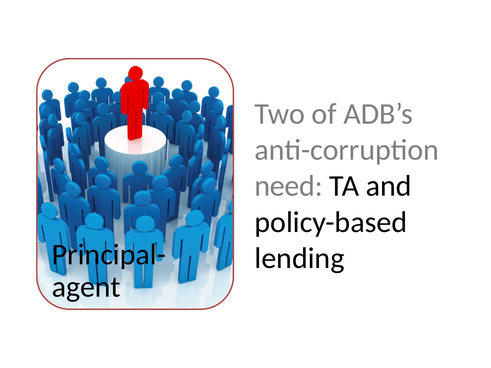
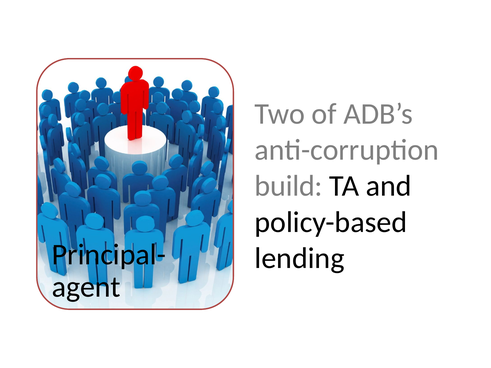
need: need -> build
